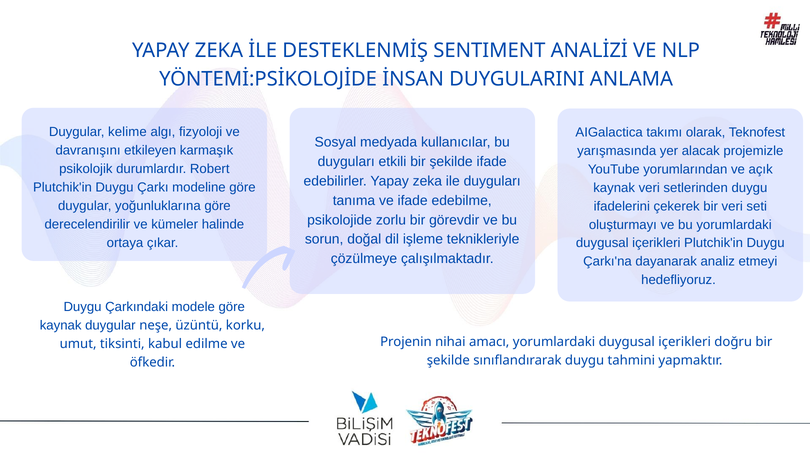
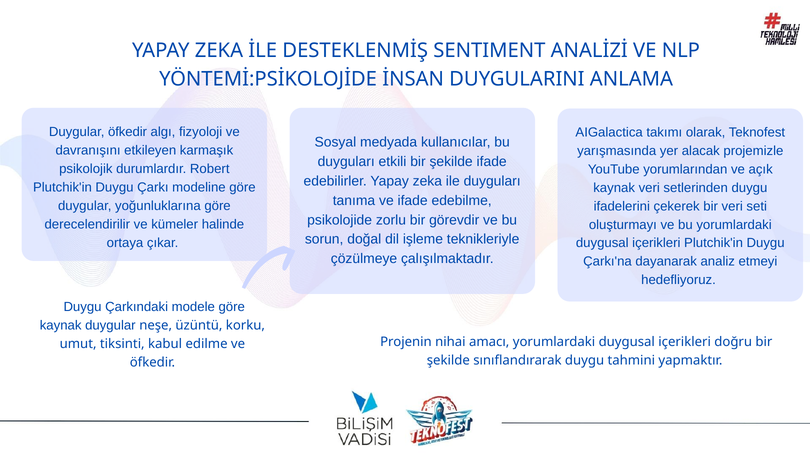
Duygular kelime: kelime -> öfkedir
